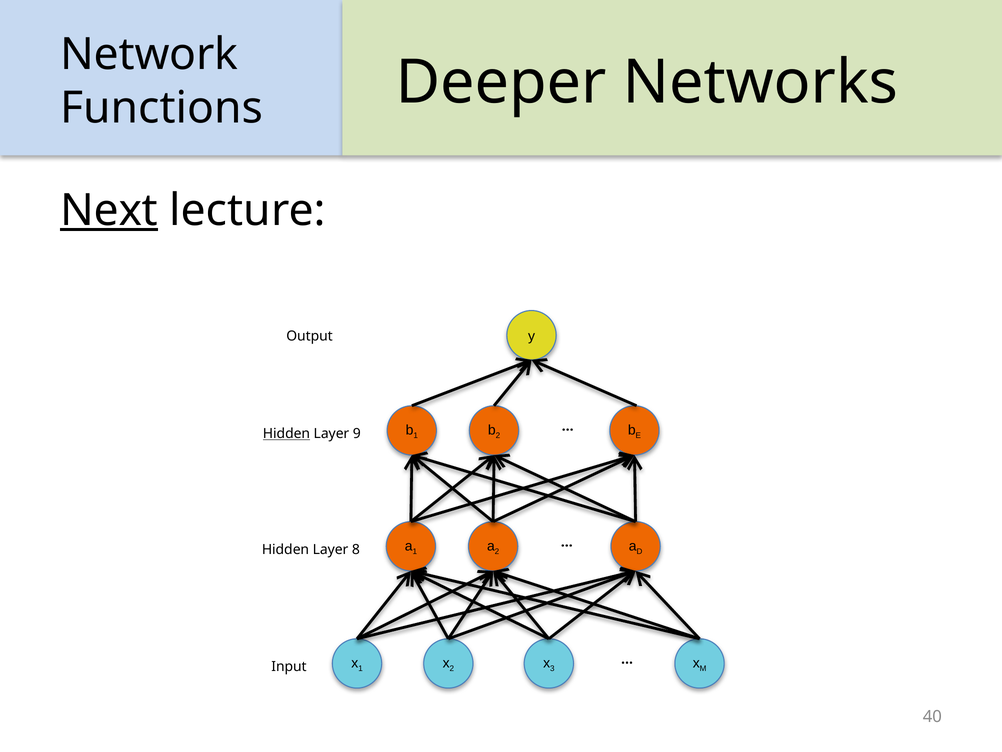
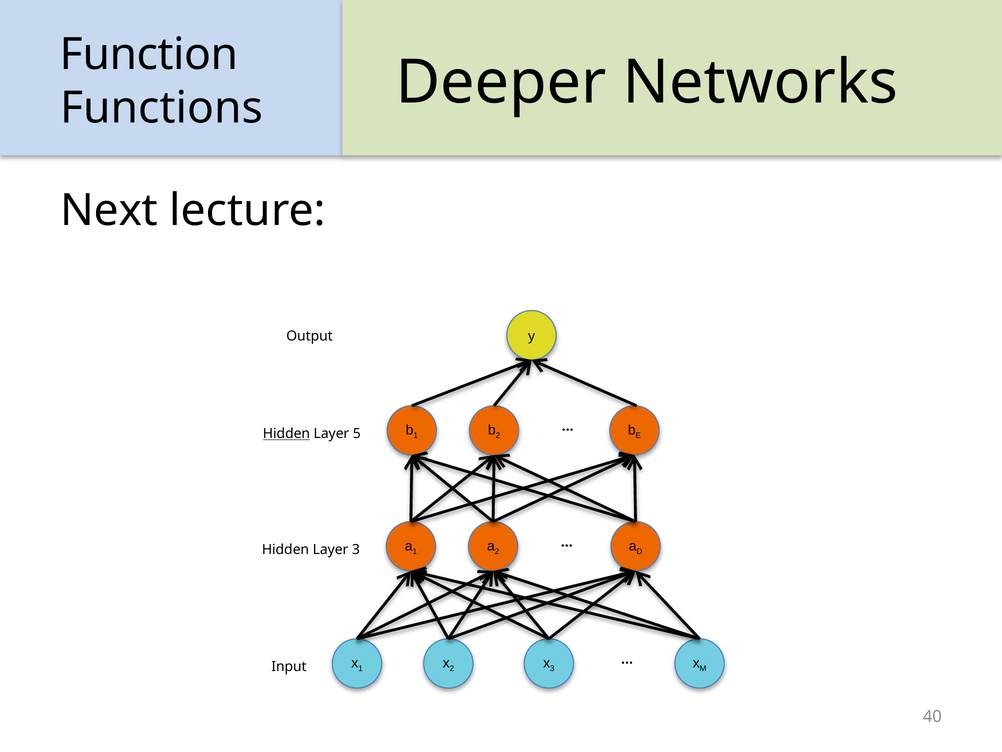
Network: Network -> Function
Next underline: present -> none
9: 9 -> 5
Layer 8: 8 -> 3
